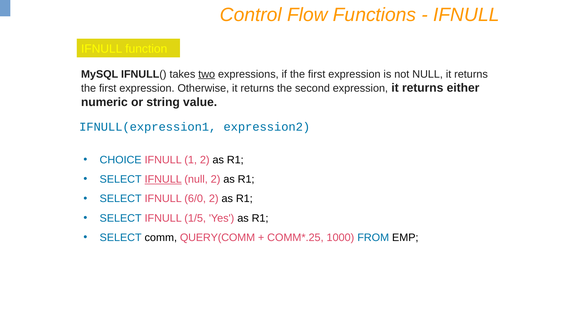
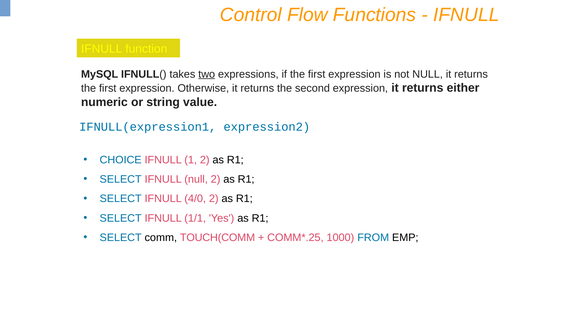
IFNULL at (163, 179) underline: present -> none
6/0: 6/0 -> 4/0
1/5: 1/5 -> 1/1
QUERY(COMM: QUERY(COMM -> TOUCH(COMM
